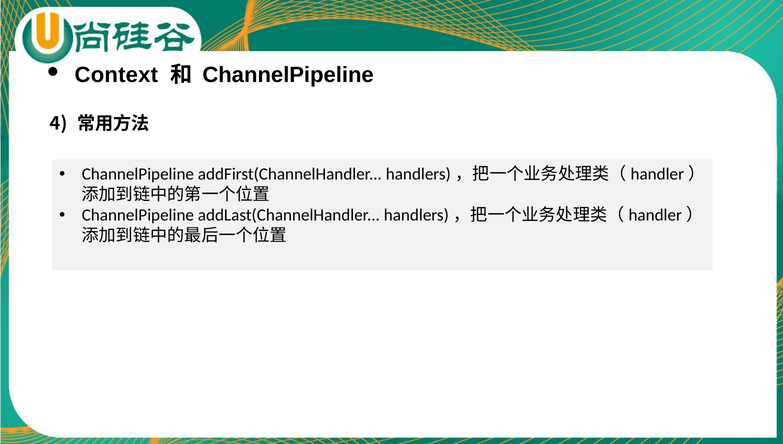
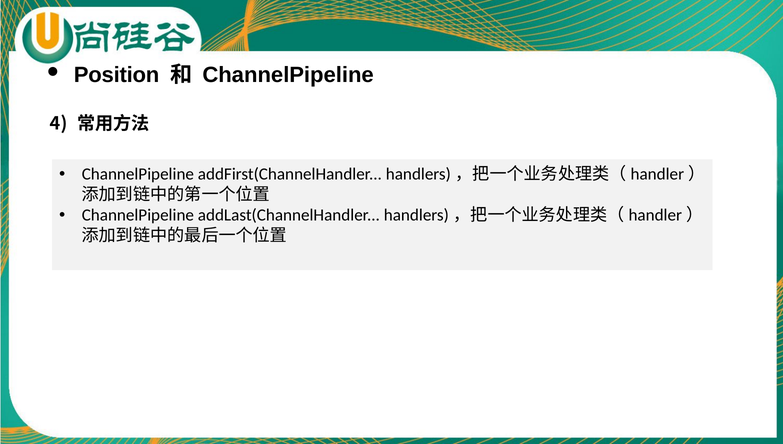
Context: Context -> Position
